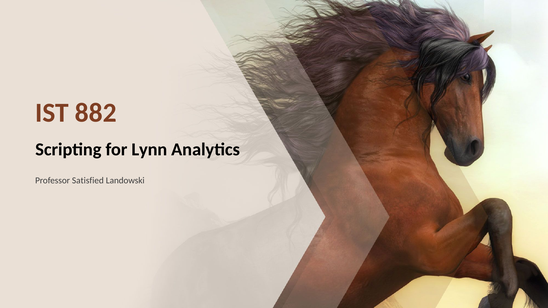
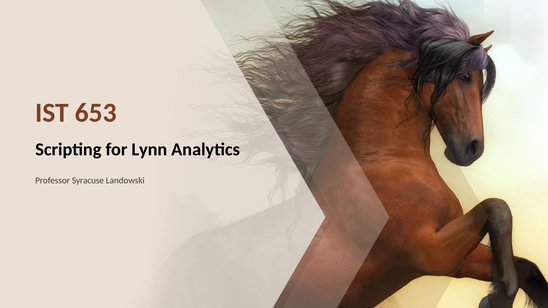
882: 882 -> 653
Satisfied: Satisfied -> Syracuse
